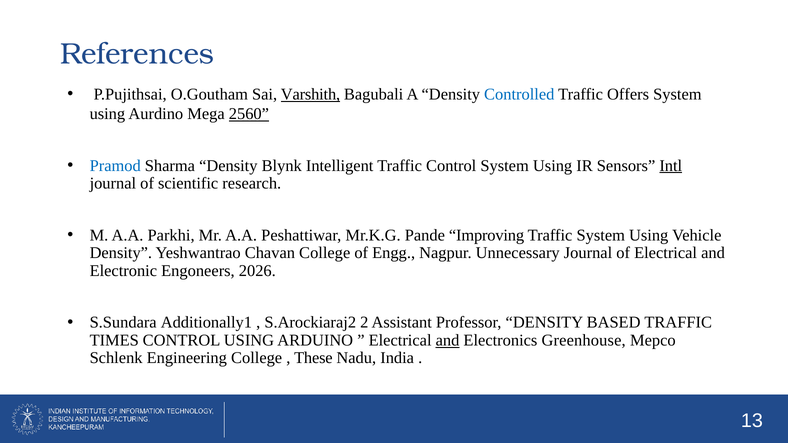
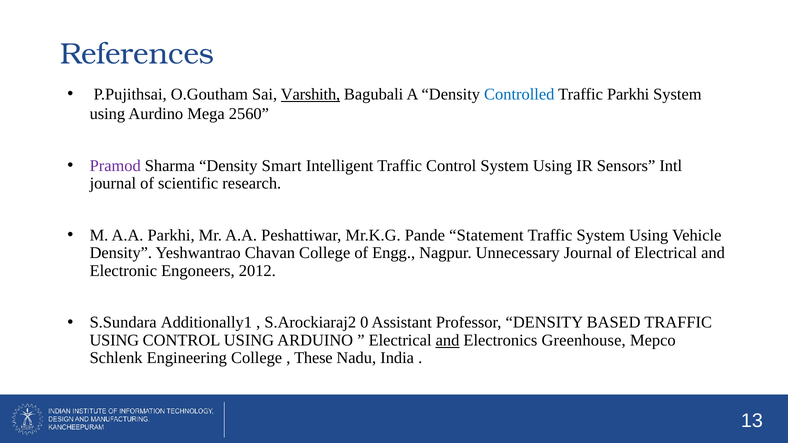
Traffic Offers: Offers -> Parkhi
2560 underline: present -> none
Pramod colour: blue -> purple
Blynk: Blynk -> Smart
Intl underline: present -> none
Improving: Improving -> Statement
2026: 2026 -> 2012
2: 2 -> 0
TIMES at (114, 340): TIMES -> USING
